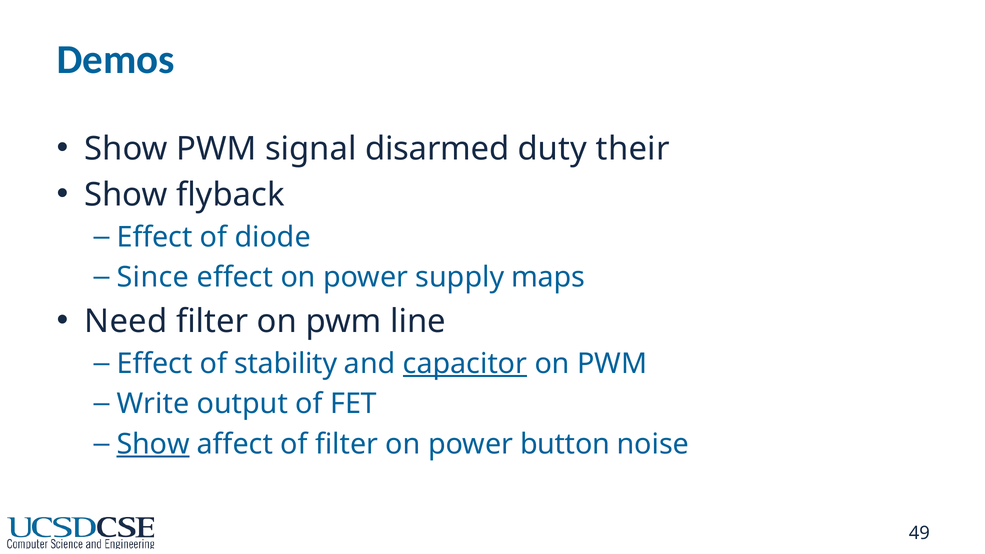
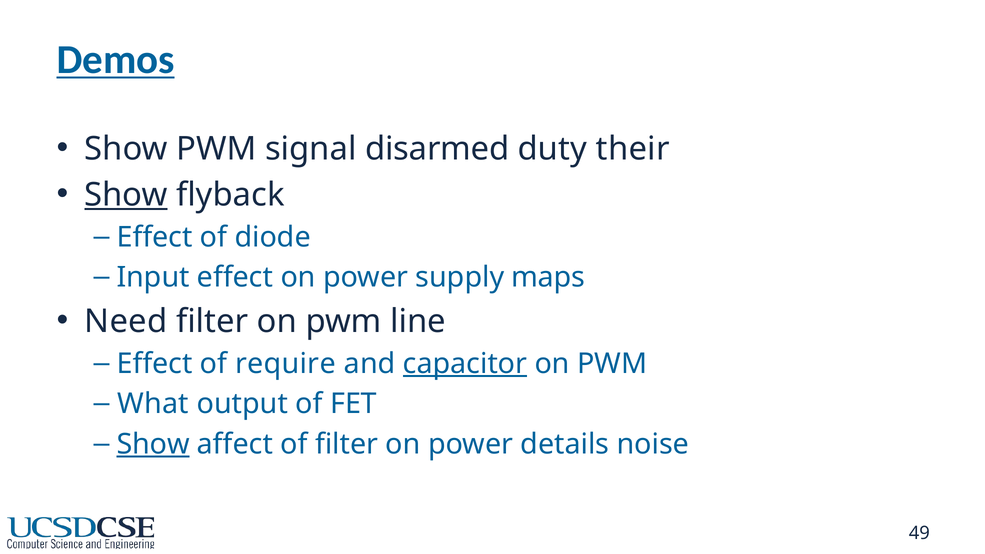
Demos underline: none -> present
Show at (126, 195) underline: none -> present
Since: Since -> Input
stability: stability -> require
Write: Write -> What
button: button -> details
